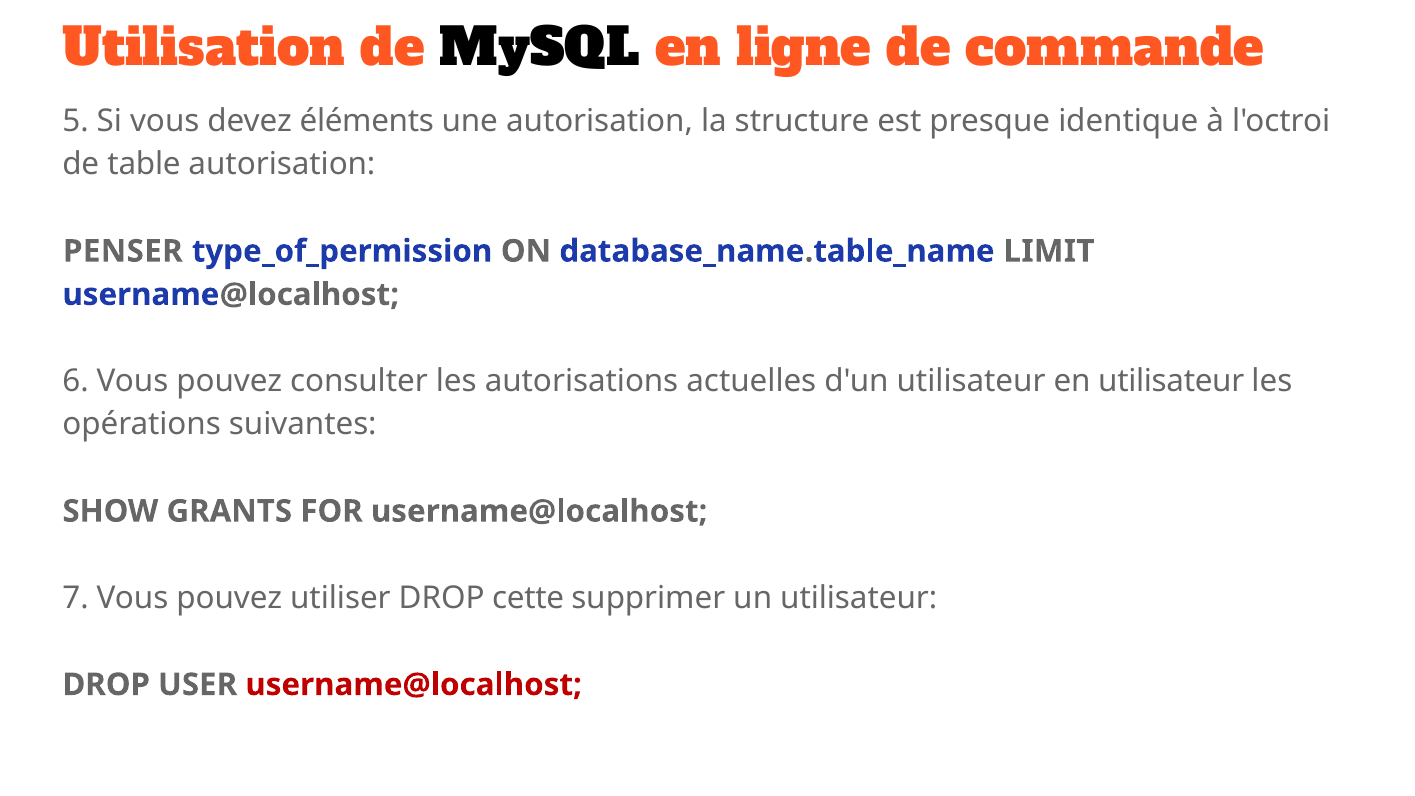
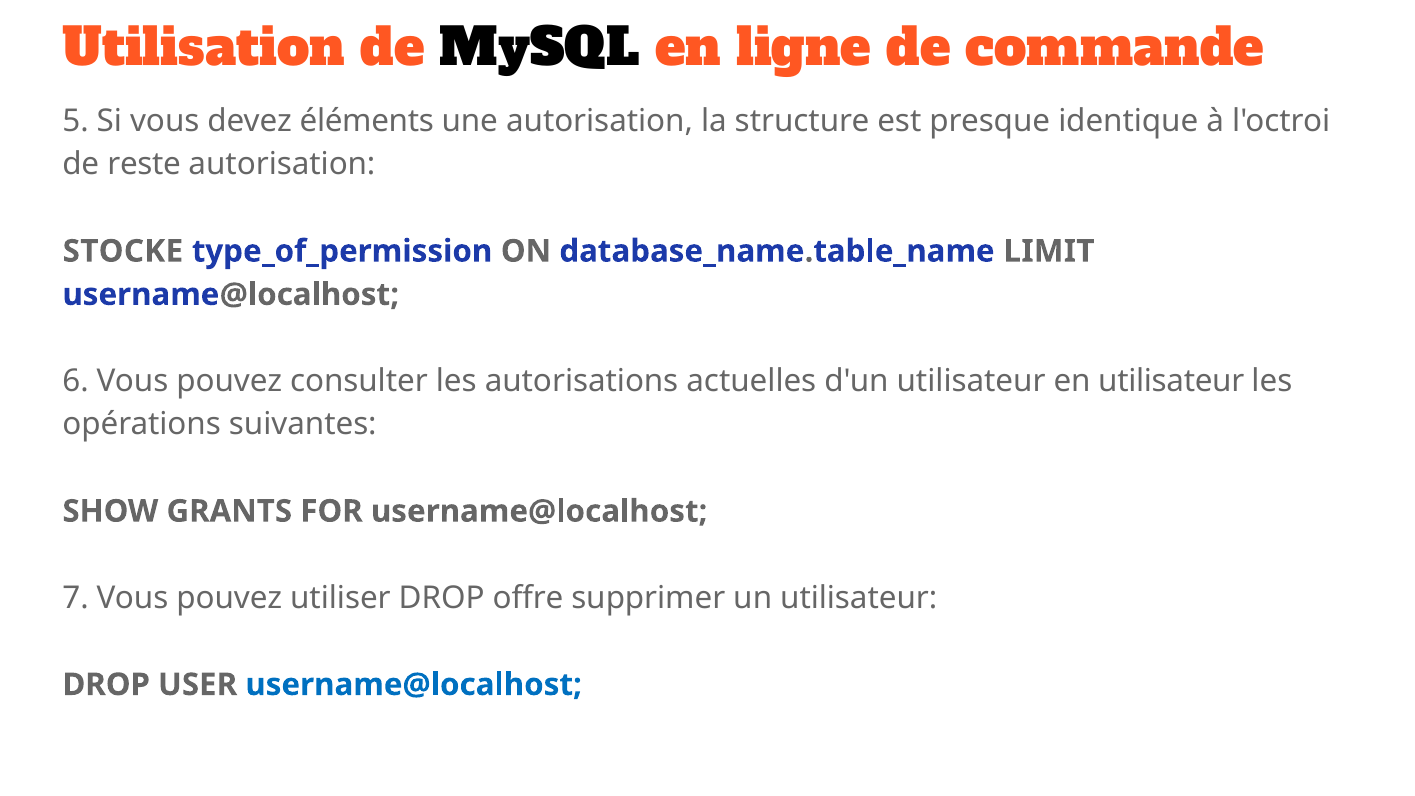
table: table -> reste
PENSER: PENSER -> STOCKE
cette: cette -> offre
username@localhost at (414, 685) colour: red -> blue
